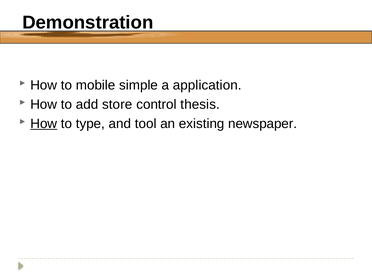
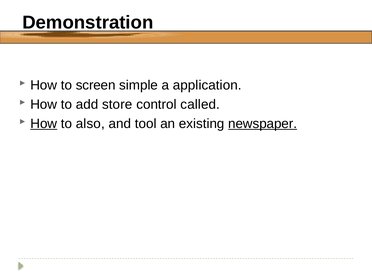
mobile: mobile -> screen
thesis: thesis -> called
type: type -> also
newspaper underline: none -> present
